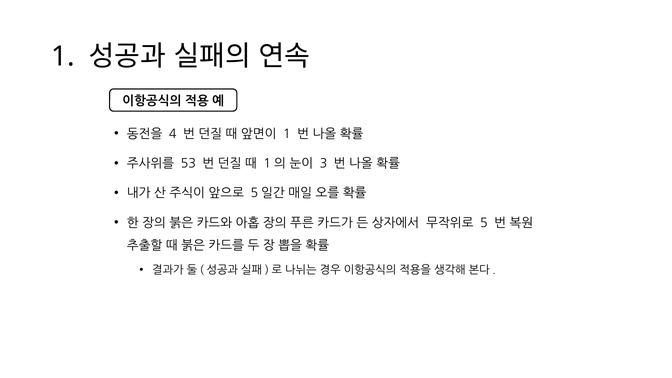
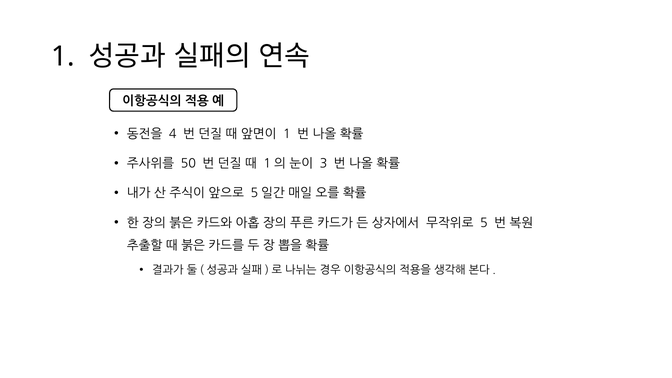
53: 53 -> 50
